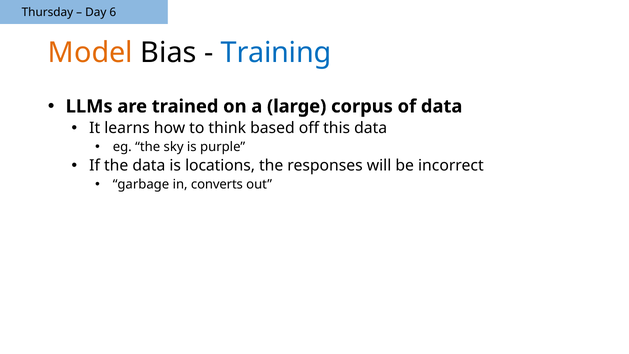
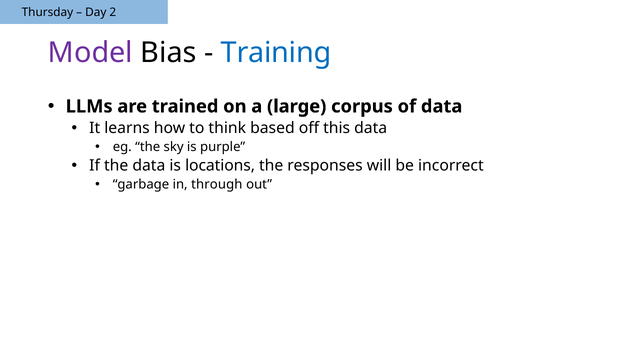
6: 6 -> 2
Model colour: orange -> purple
converts: converts -> through
